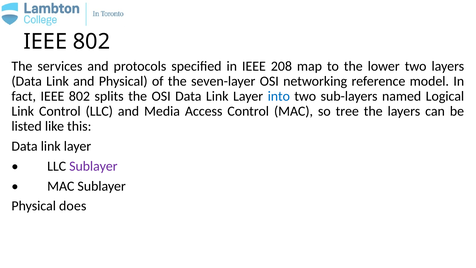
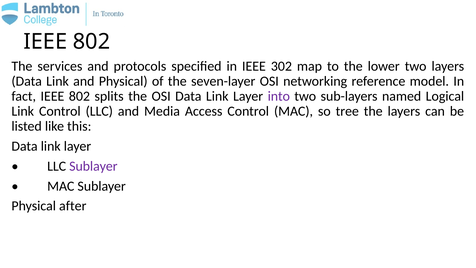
208: 208 -> 302
into colour: blue -> purple
does: does -> after
